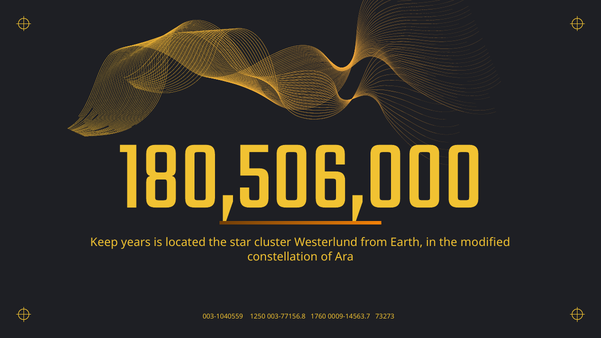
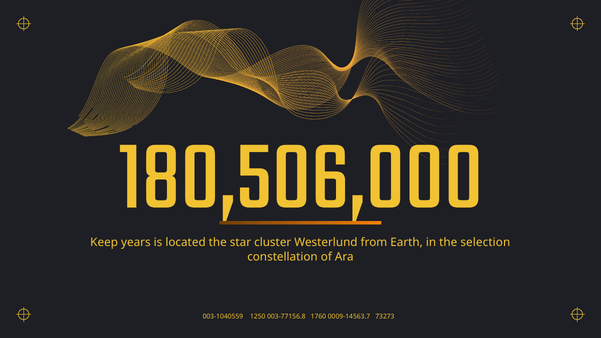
modified: modified -> selection
